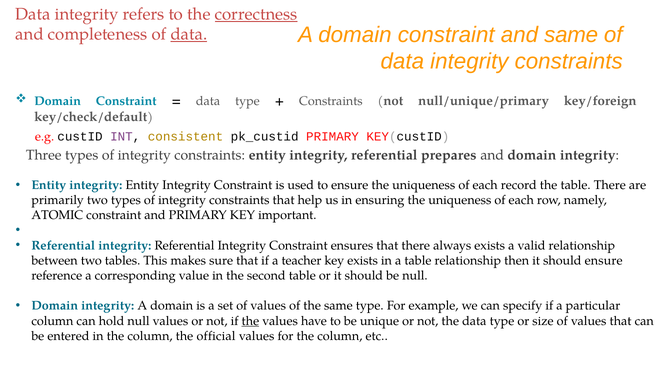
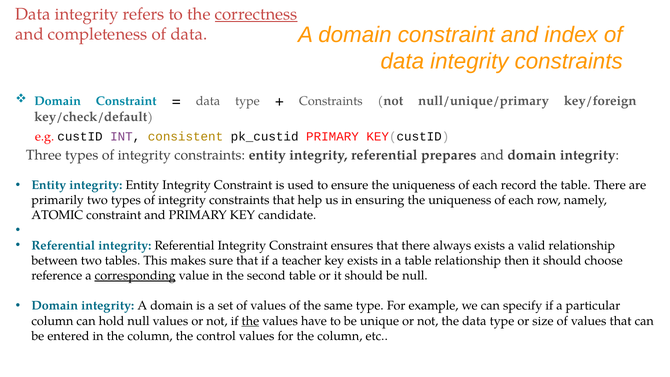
and same: same -> index
data at (189, 34) underline: present -> none
important: important -> candidate
should ensure: ensure -> choose
corresponding underline: none -> present
official: official -> control
